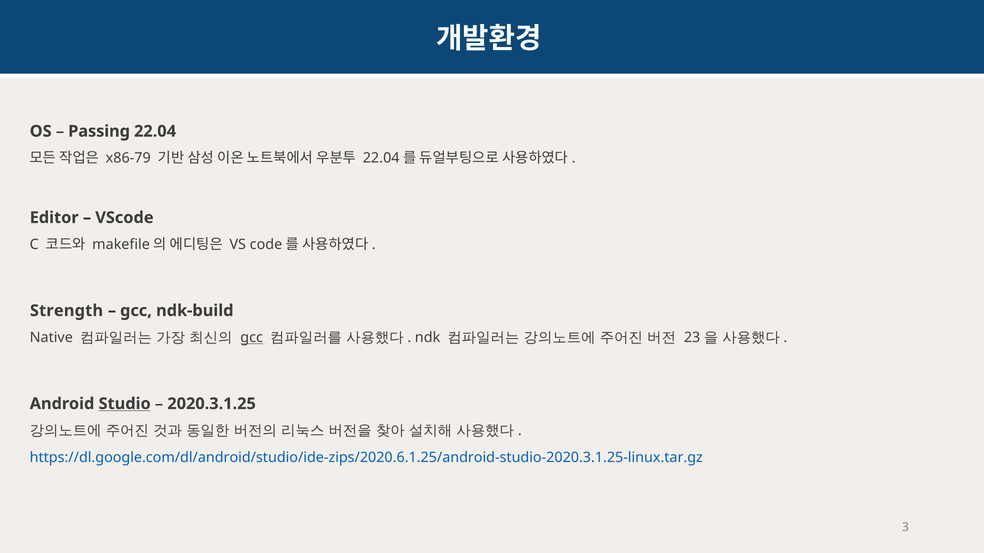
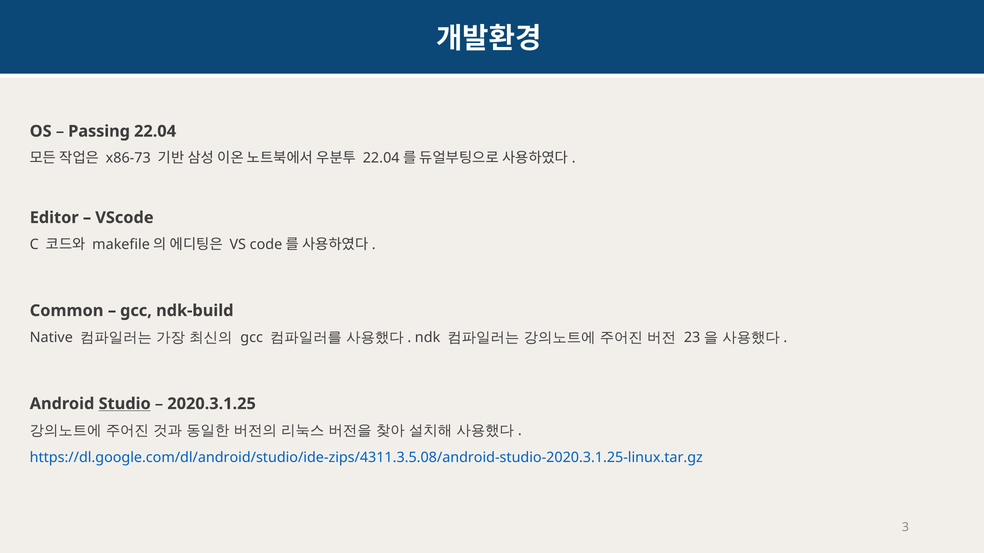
x86-79: x86-79 -> x86-73
Strength: Strength -> Common
gcc at (252, 338) underline: present -> none
https://dl.google.com/dl/android/studio/ide-zips/2020.6.1.25/android-studio-2020.3.1.25-linux.tar.gz: https://dl.google.com/dl/android/studio/ide-zips/2020.6.1.25/android-studio-2020.3.1.25-linux.tar.gz -> https://dl.google.com/dl/android/studio/ide-zips/4311.3.5.08/android-studio-2020.3.1.25-linux.tar.gz
